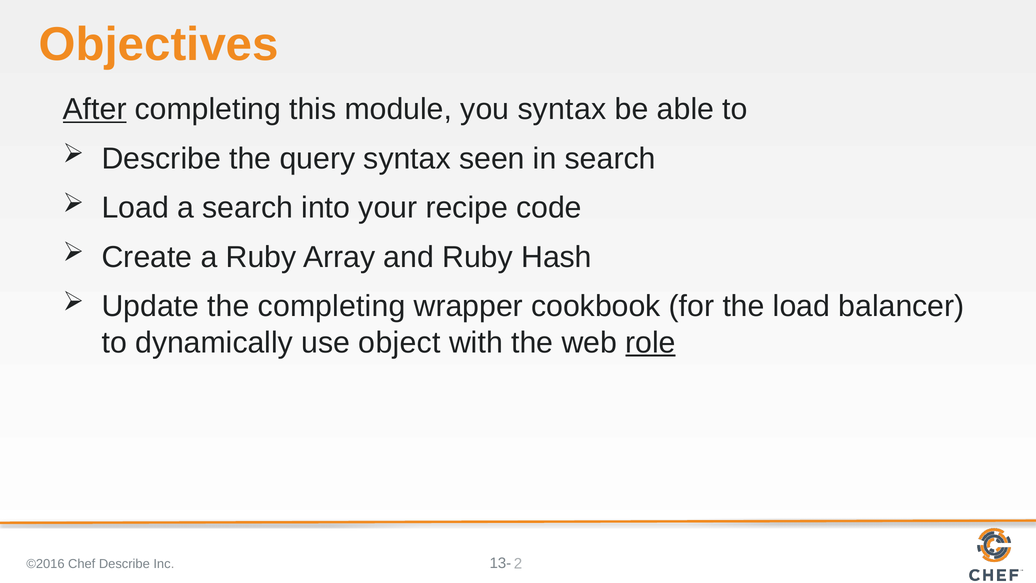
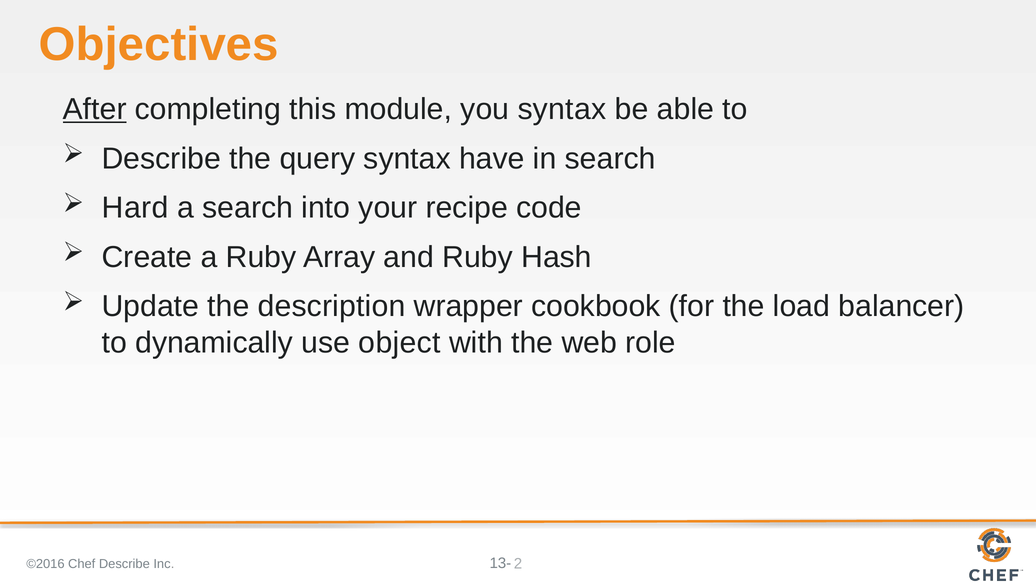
seen: seen -> have
Load at (135, 208): Load -> Hard
the completing: completing -> description
role underline: present -> none
